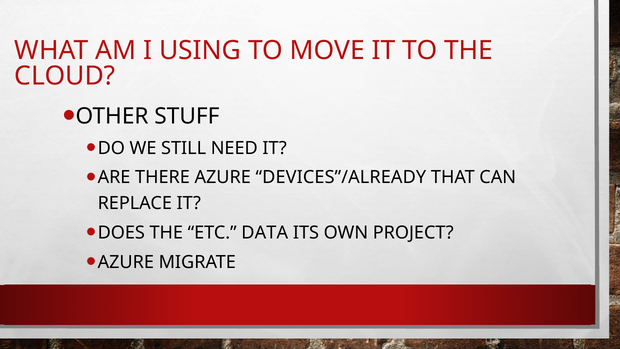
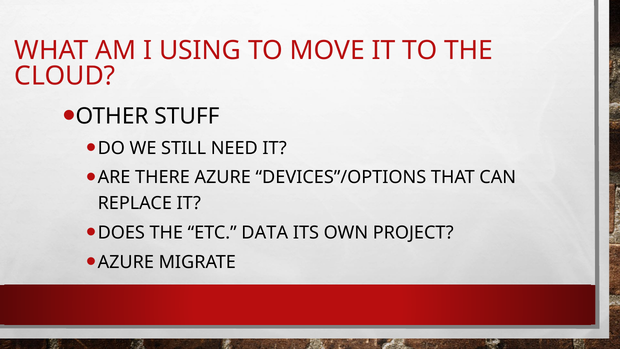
DEVICES”/ALREADY: DEVICES”/ALREADY -> DEVICES”/OPTIONS
